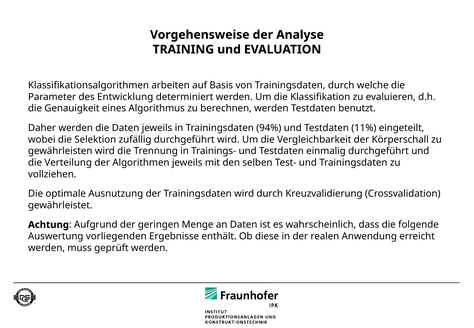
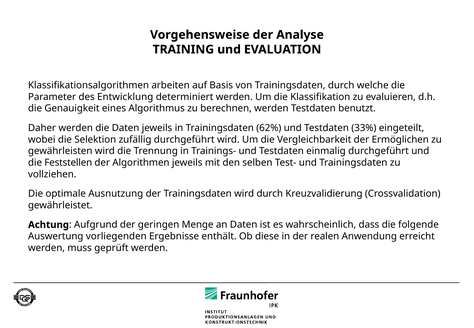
94%: 94% -> 62%
11%: 11% -> 33%
Körperschall: Körperschall -> Ermöglichen
Verteilung: Verteilung -> Feststellen
